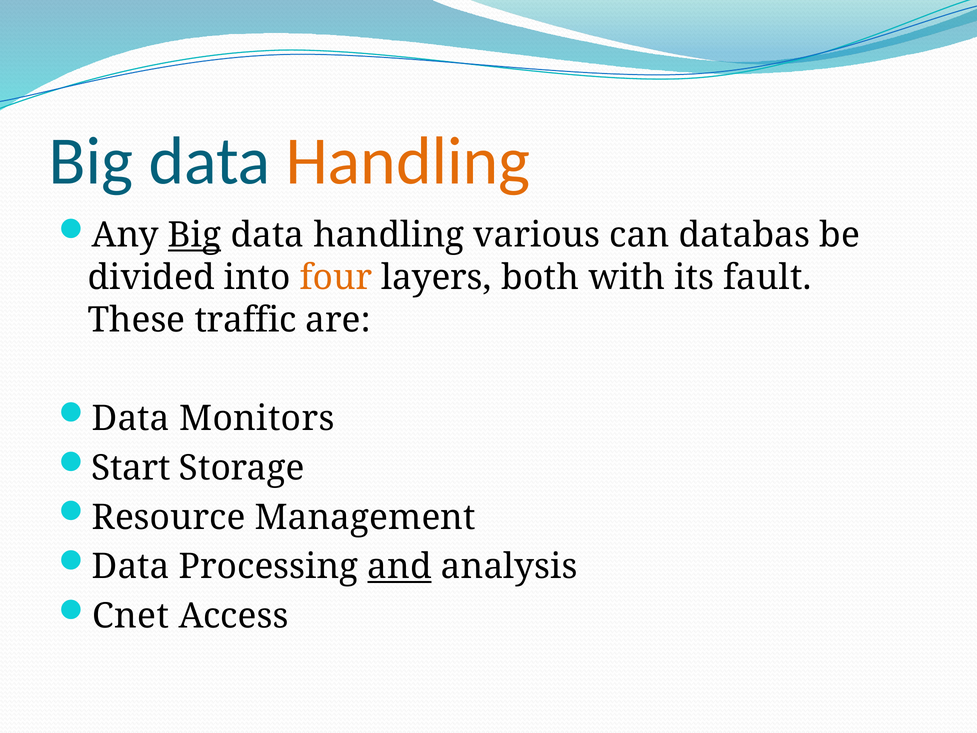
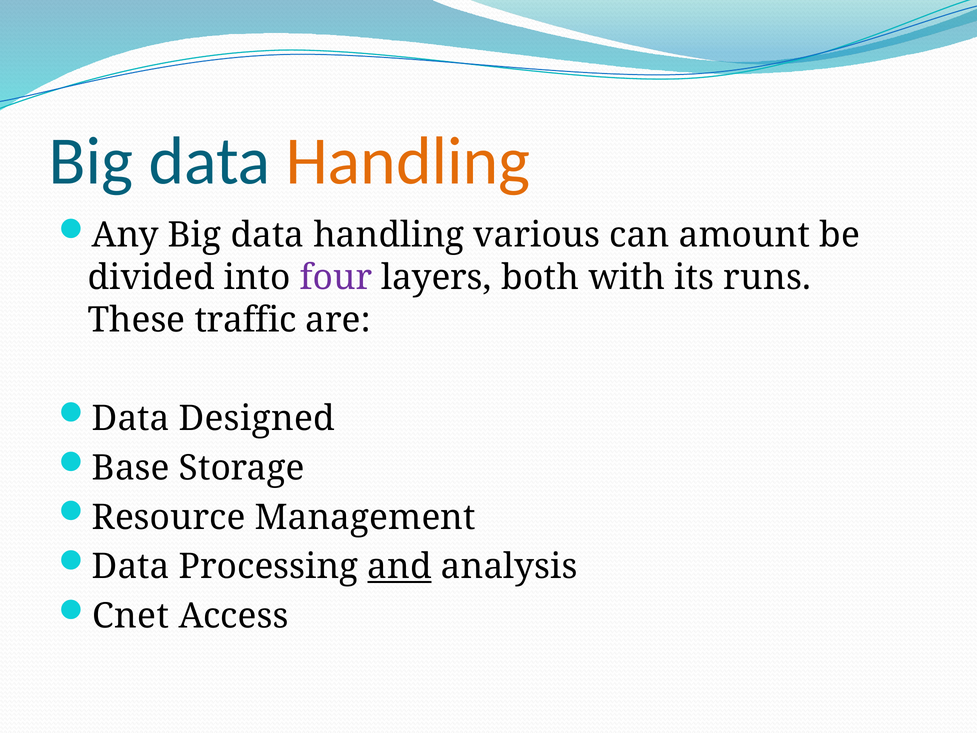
Big at (195, 235) underline: present -> none
databas: databas -> amount
four colour: orange -> purple
fault: fault -> runs
Monitors: Monitors -> Designed
Start: Start -> Base
